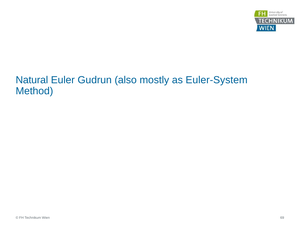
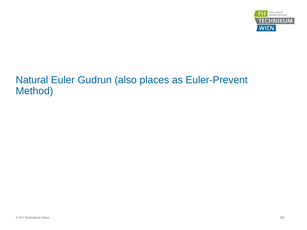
mostly: mostly -> places
Euler-System: Euler-System -> Euler-Prevent
